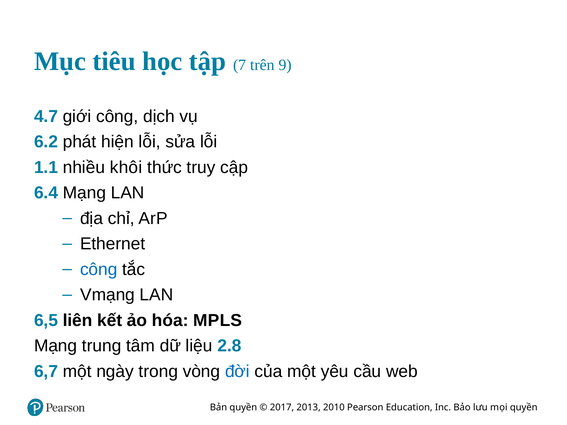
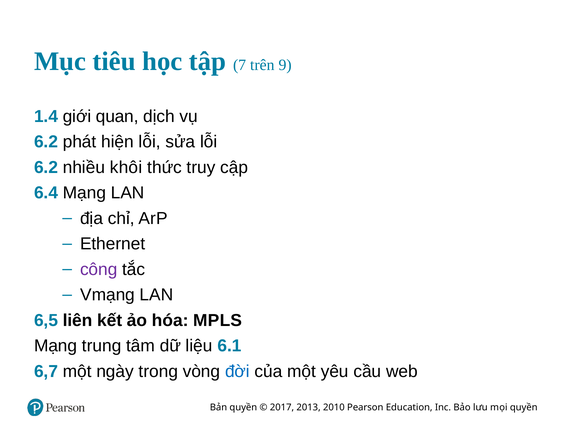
4.7: 4.7 -> 1.4
giới công: công -> quan
1.1 at (46, 168): 1.1 -> 6.2
công at (99, 270) colour: blue -> purple
2.8: 2.8 -> 6.1
